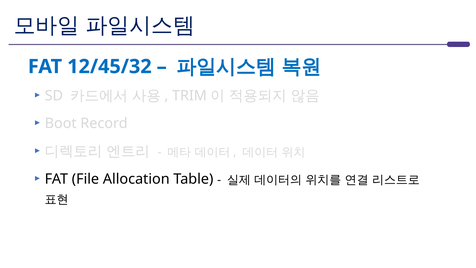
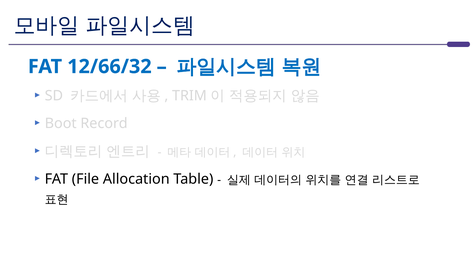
12/45/32: 12/45/32 -> 12/66/32
